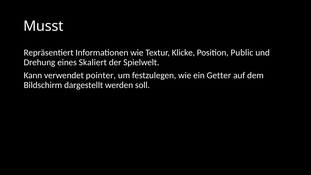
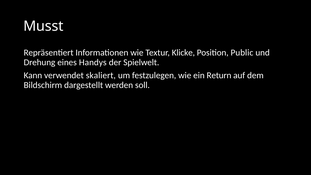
Skaliert: Skaliert -> Handys
pointer: pointer -> skaliert
Getter: Getter -> Return
